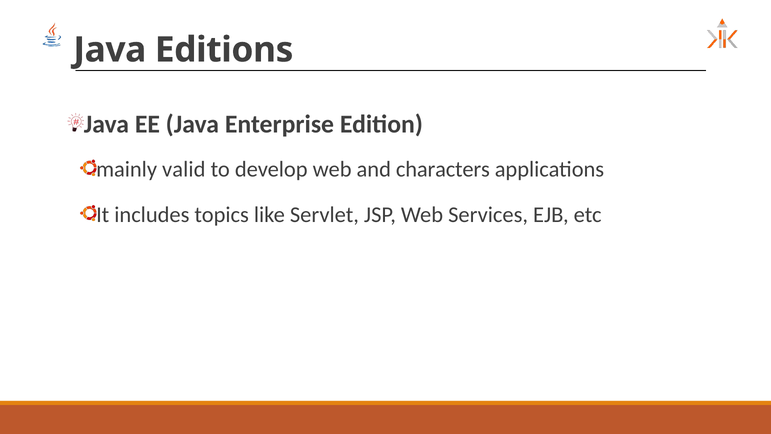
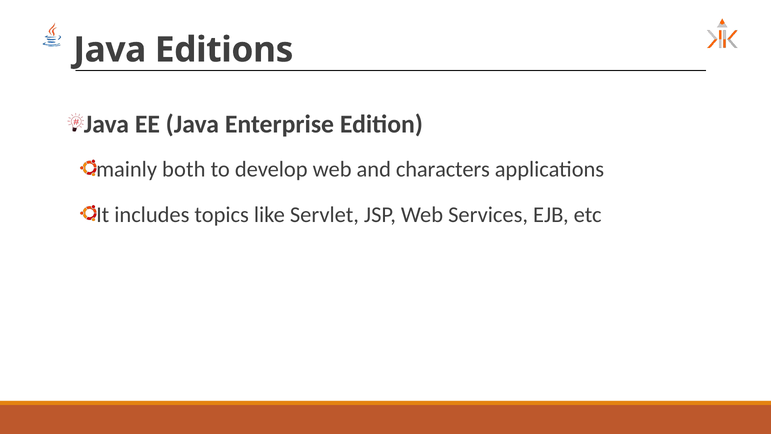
valid: valid -> both
